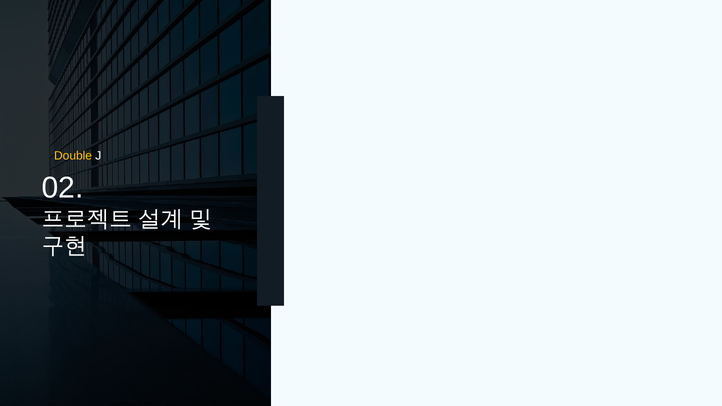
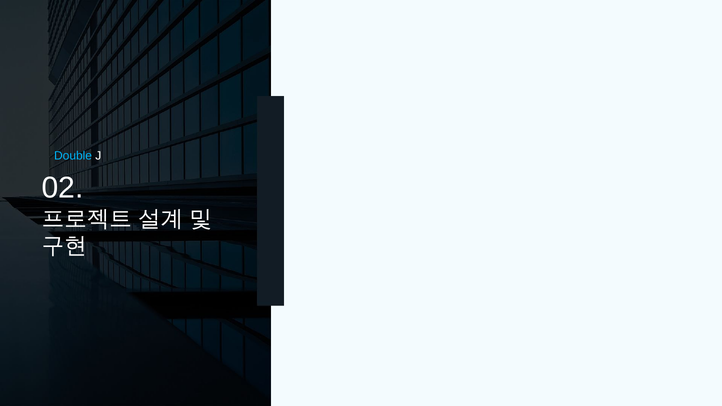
Double colour: yellow -> light blue
